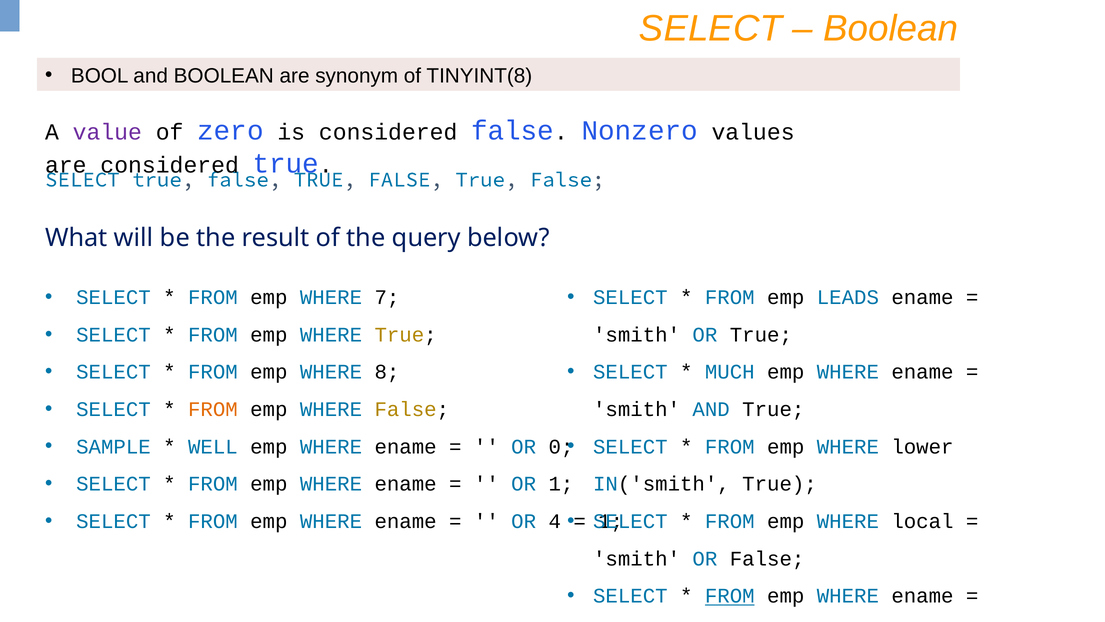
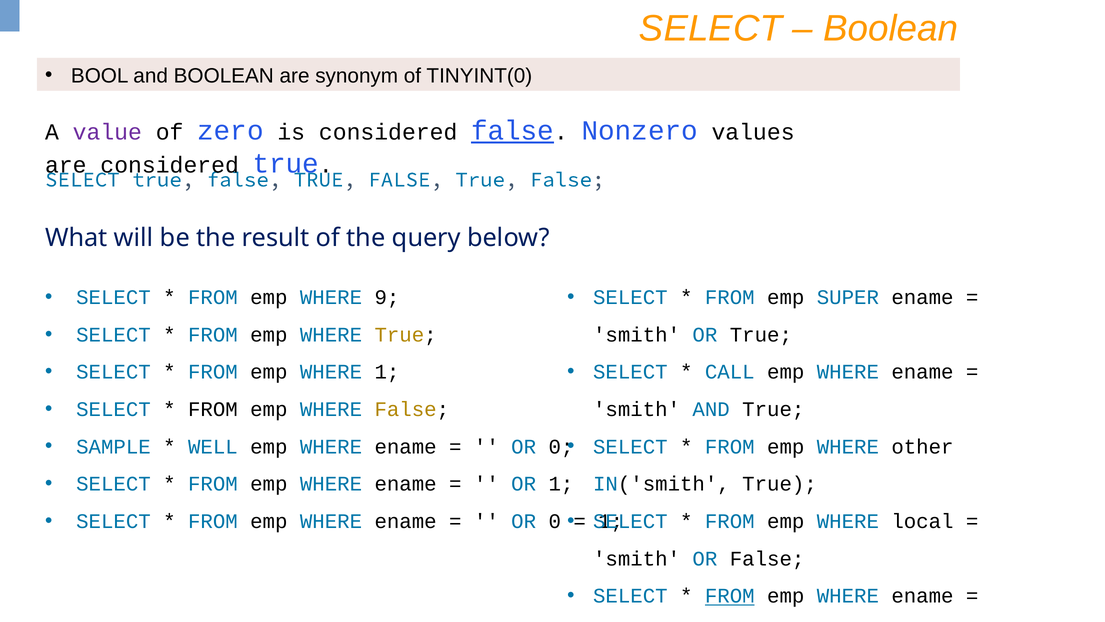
TINYINT(8: TINYINT(8 -> TINYINT(0
false at (513, 131) underline: none -> present
7: 7 -> 9
LEADS: LEADS -> SUPER
WHERE 8: 8 -> 1
MUCH: MUCH -> CALL
FROM at (213, 409) colour: orange -> black
lower: lower -> other
4 at (555, 521): 4 -> 0
